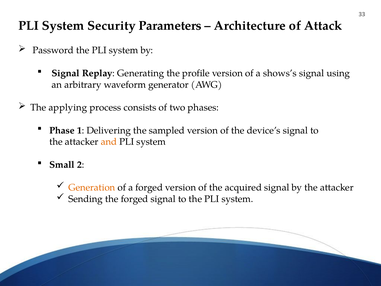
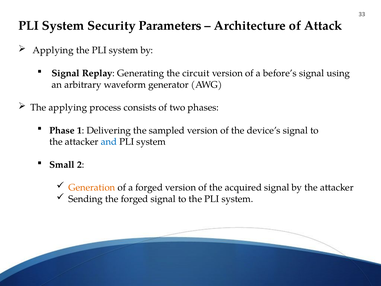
Password at (53, 50): Password -> Applying
profile: profile -> circuit
shows’s: shows’s -> before’s
and colour: orange -> blue
